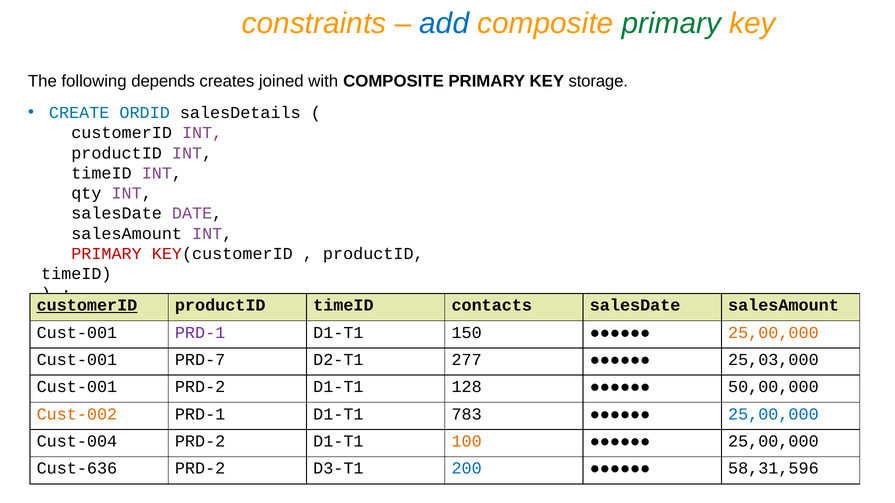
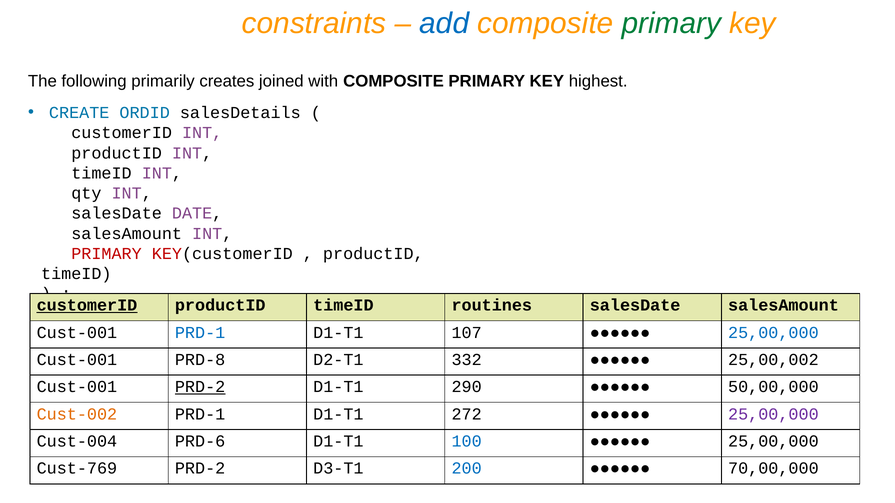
depends: depends -> primarily
storage: storage -> highest
contacts: contacts -> routines
PRD-1 at (200, 333) colour: purple -> blue
150: 150 -> 107
25,00,000 at (773, 333) colour: orange -> blue
PRD-7: PRD-7 -> PRD-8
277: 277 -> 332
25,03,000: 25,03,000 -> 25,00,002
PRD-2 at (200, 387) underline: none -> present
128: 128 -> 290
783: 783 -> 272
25,00,000 at (773, 414) colour: blue -> purple
Cust-004 PRD-2: PRD-2 -> PRD-6
100 colour: orange -> blue
Cust-636: Cust-636 -> Cust-769
58,31,596: 58,31,596 -> 70,00,000
